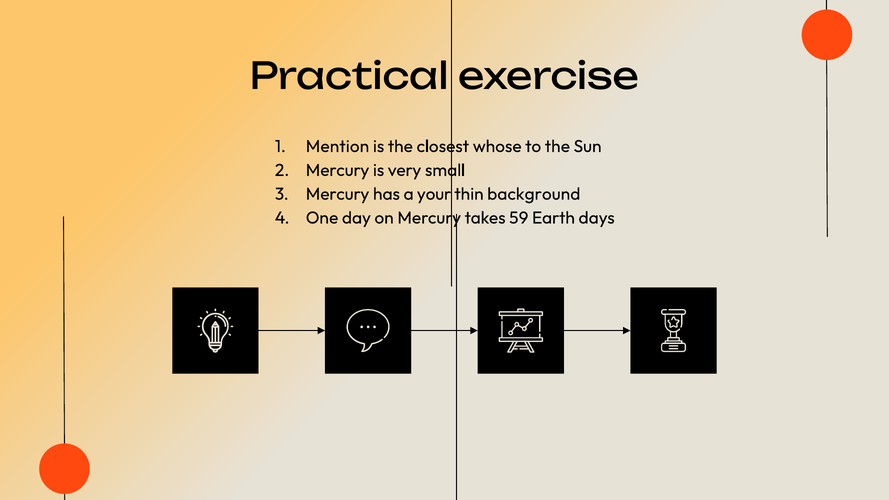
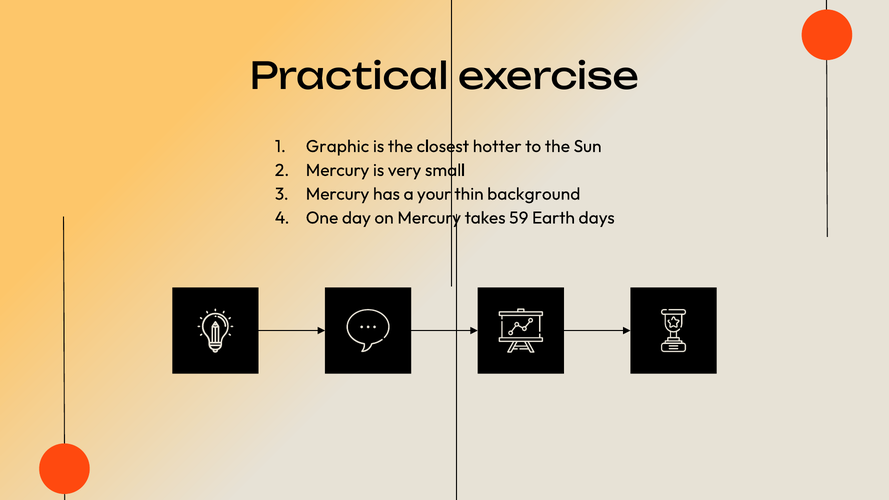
Mention: Mention -> Graphic
whose: whose -> hotter
